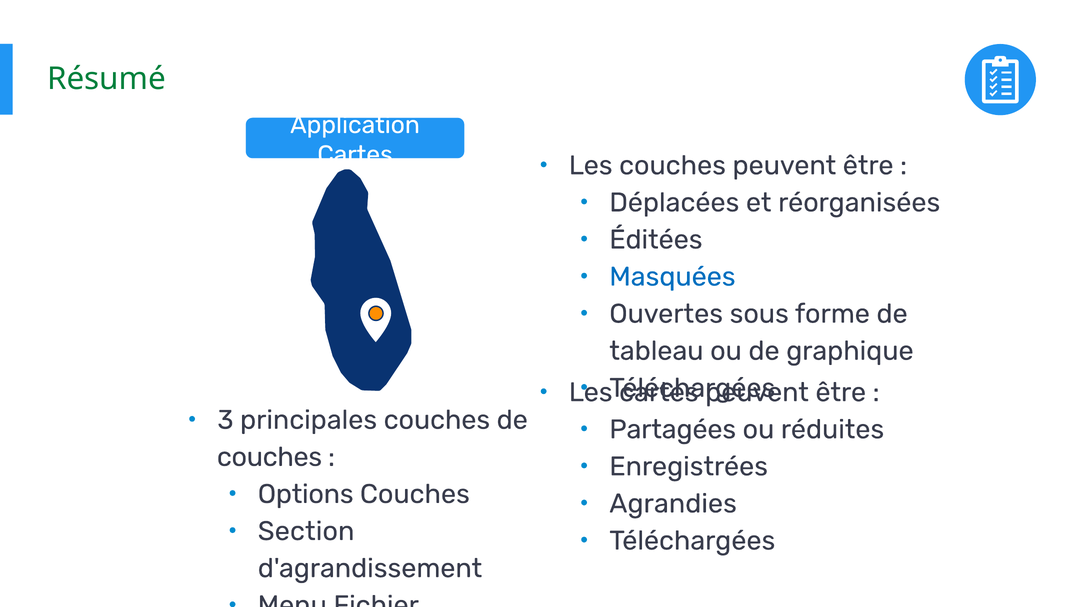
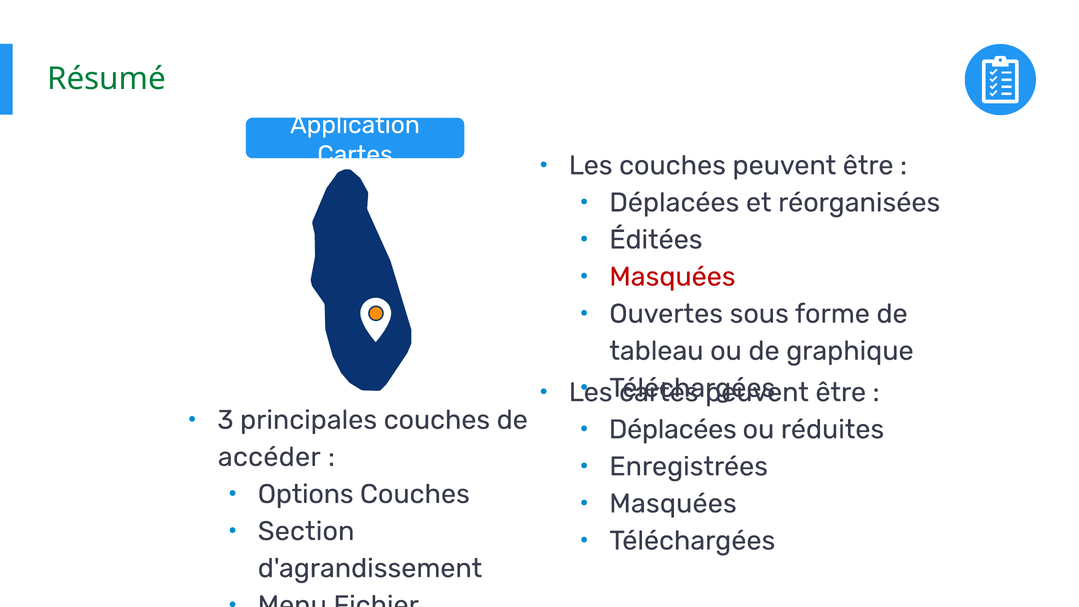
Masquées at (672, 277) colour: blue -> red
Partagées at (673, 429): Partagées -> Déplacées
couches at (270, 457): couches -> accéder
Agrandies at (673, 503): Agrandies -> Masquées
